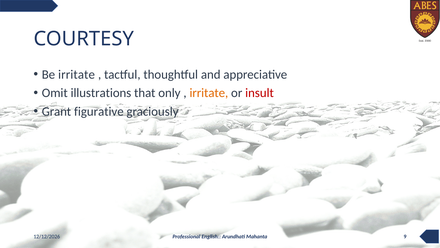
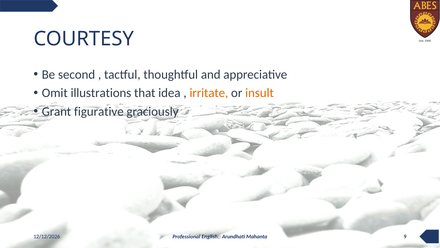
Be irritate: irritate -> second
only: only -> idea
insult colour: red -> orange
